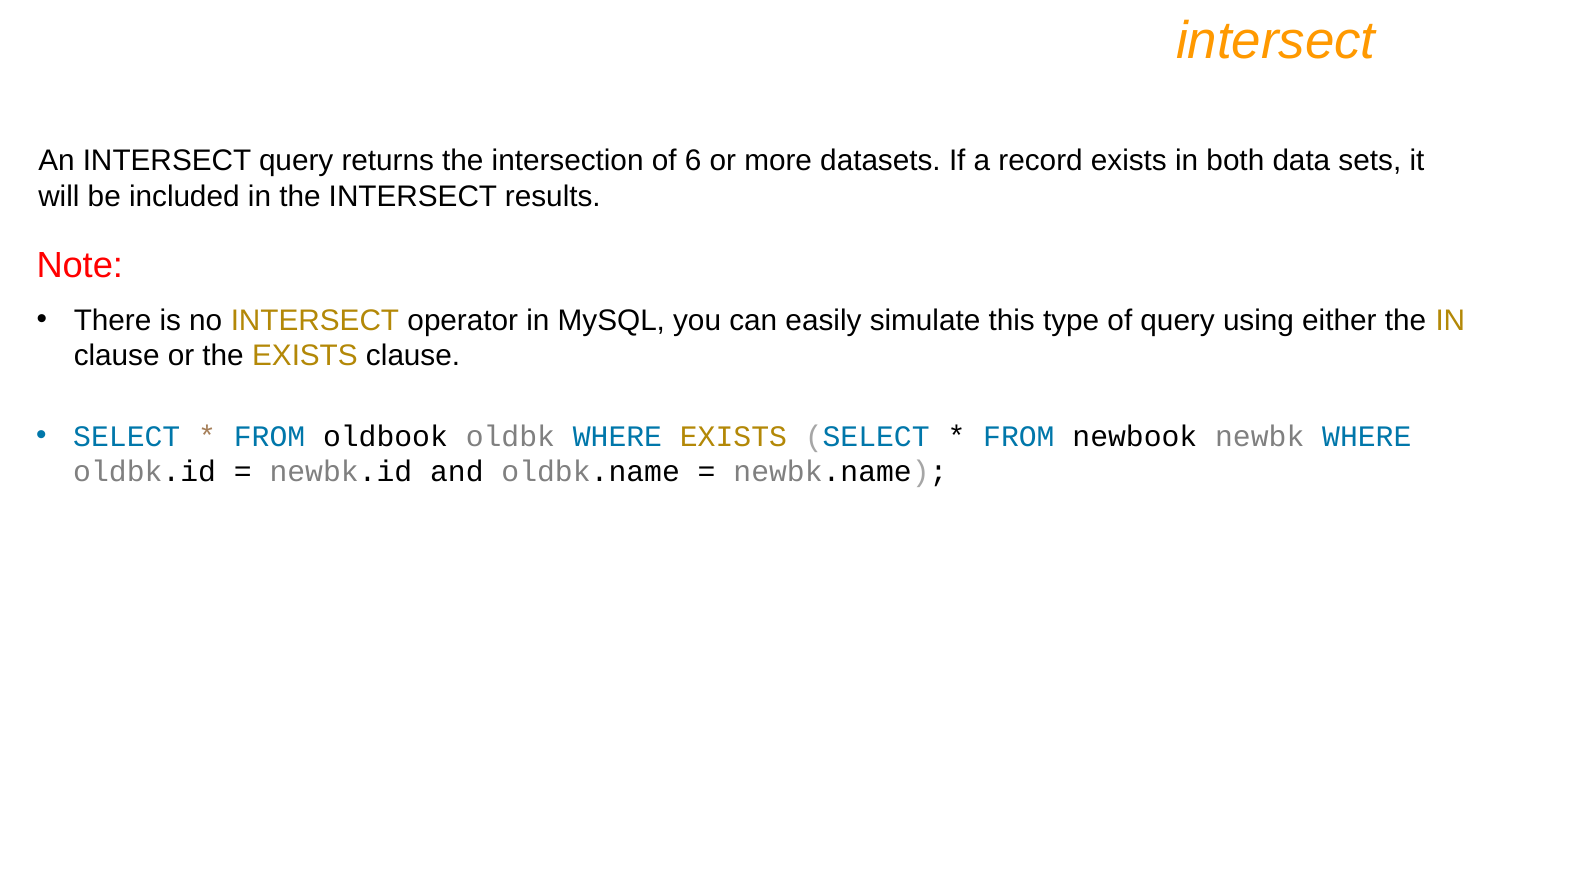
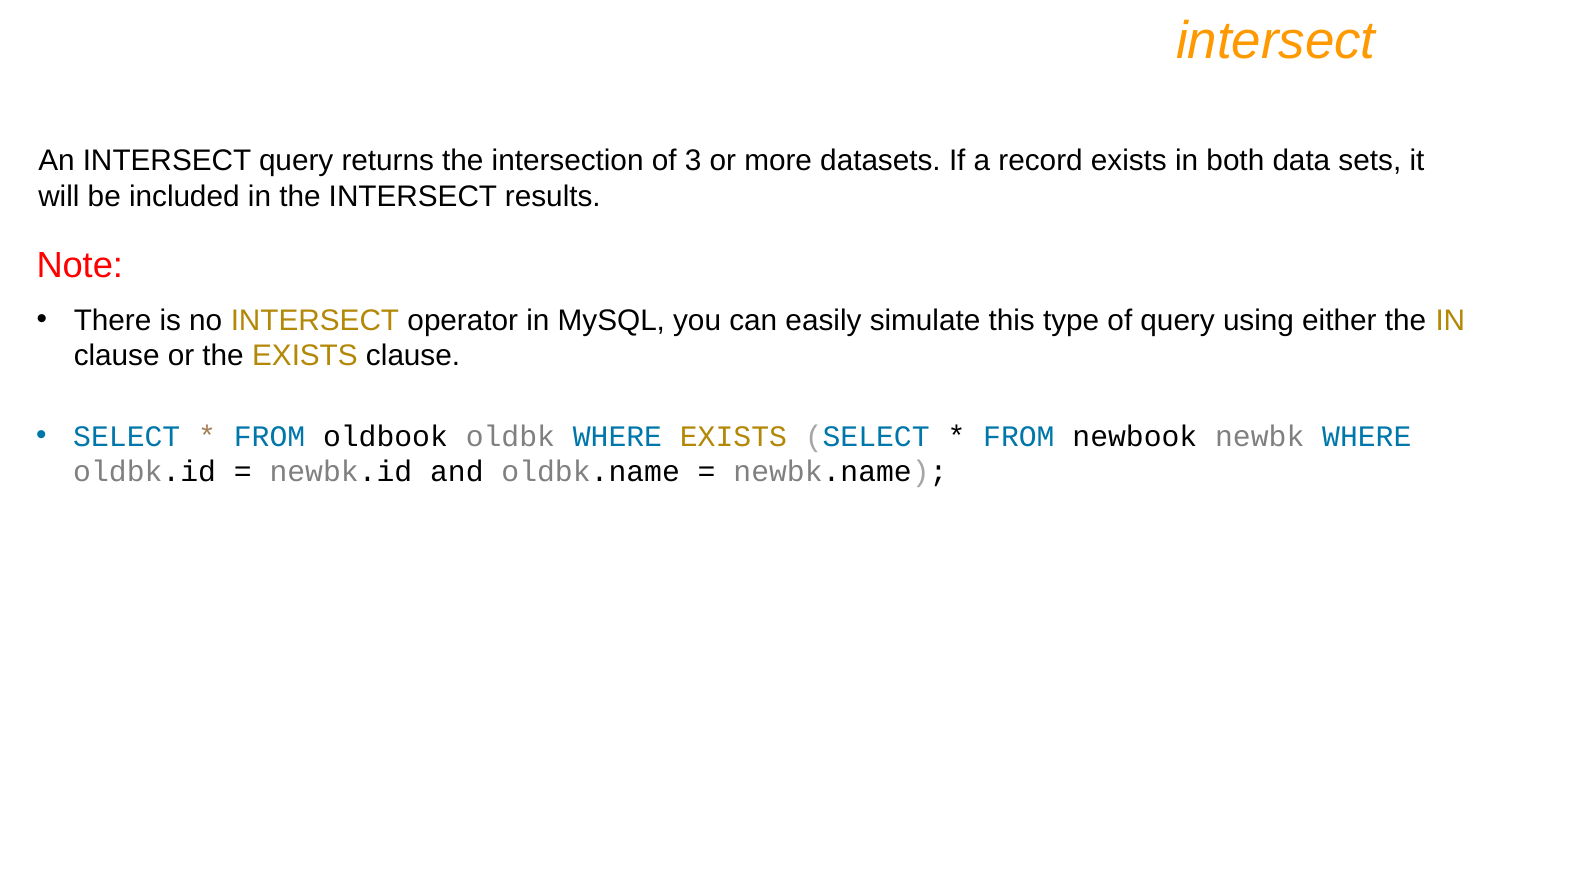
6: 6 -> 3
